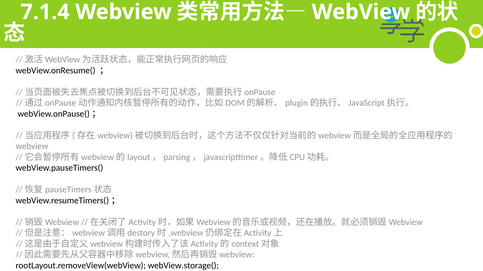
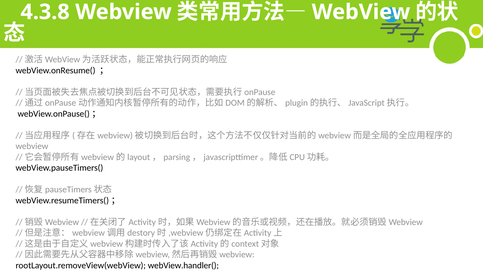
7.1.4: 7.1.4 -> 4.3.8
webView.storage(: webView.storage( -> webView.handler(
